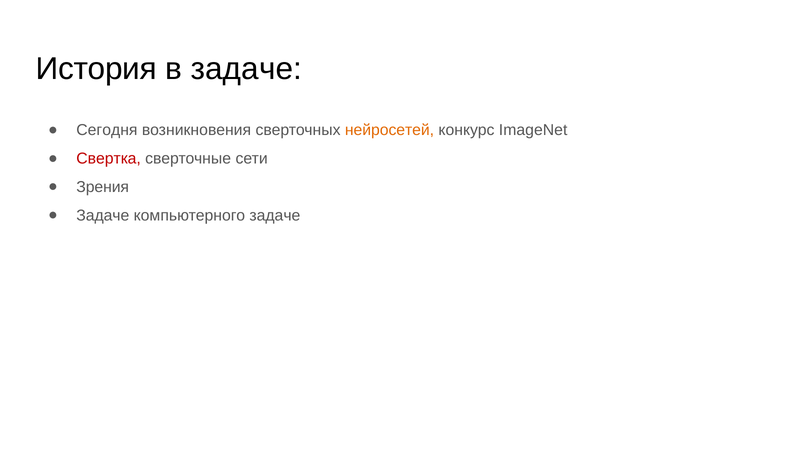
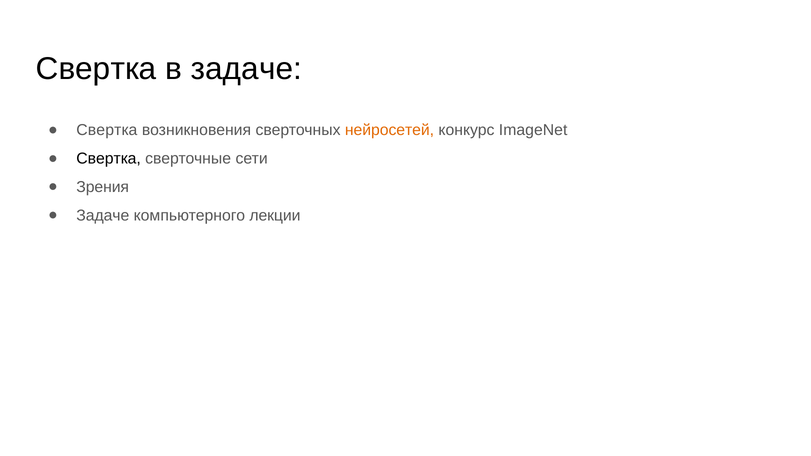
История at (96, 69): История -> Свертка
Сегодня at (107, 130): Сегодня -> Свертка
Свертка at (109, 159) colour: red -> black
компьютерного задаче: задаче -> лекции
